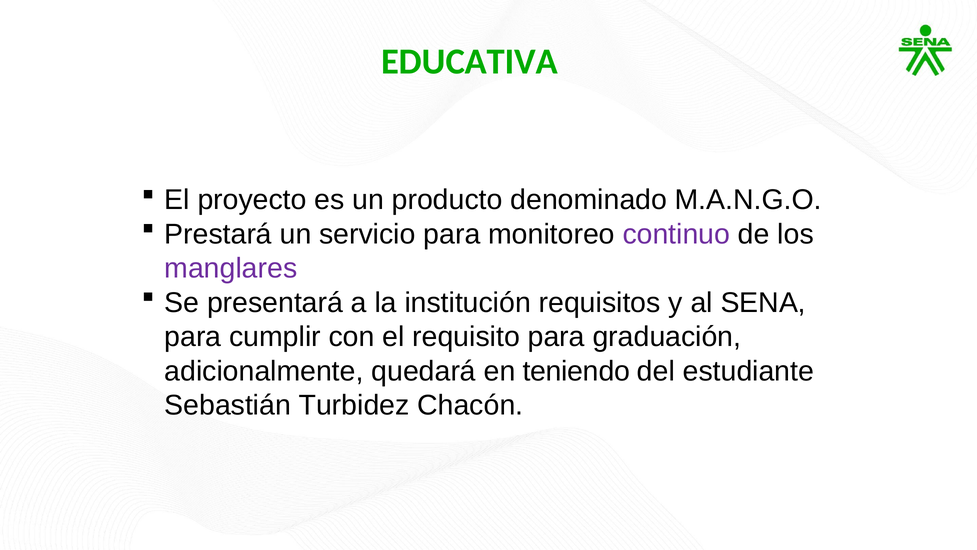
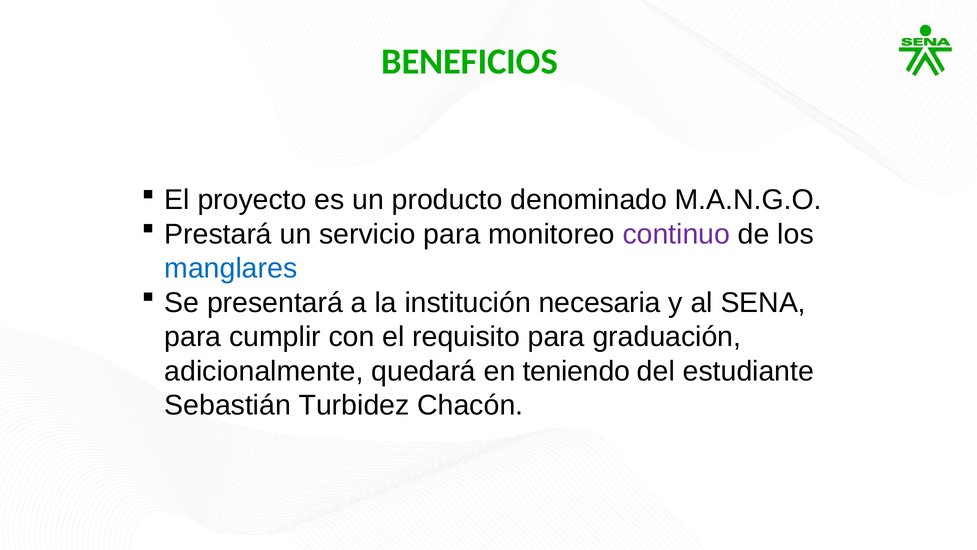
EDUCATIVA: EDUCATIVA -> BENEFICIOS
manglares colour: purple -> blue
requisitos: requisitos -> necesaria
